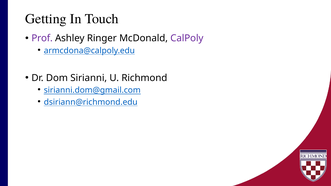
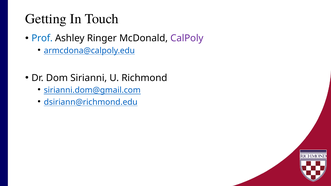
Prof colour: purple -> blue
